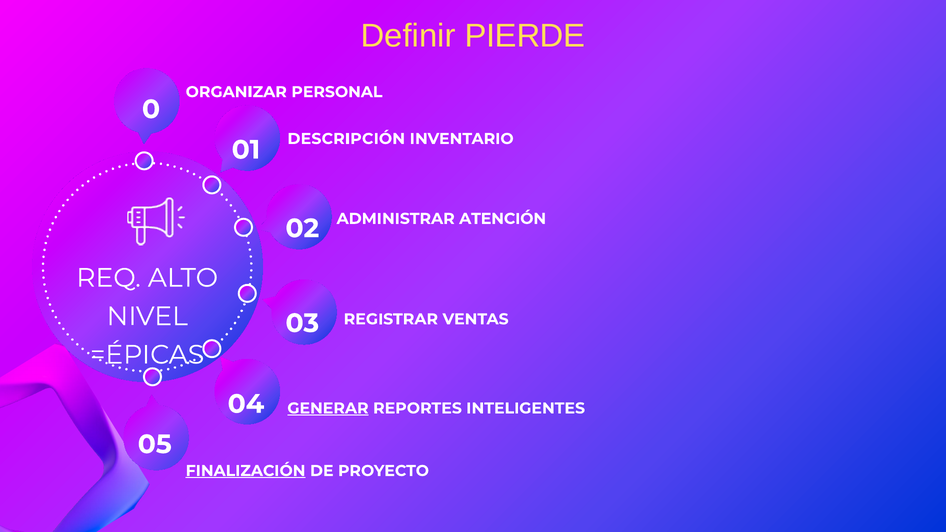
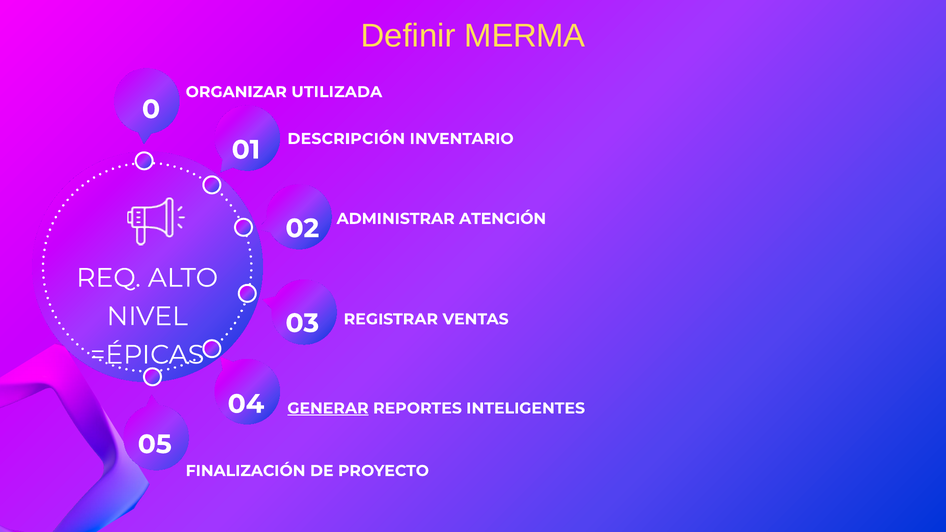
PIERDE: PIERDE -> MERMA
PERSONAL: PERSONAL -> UTILIZADA
FINALIZACIÓN underline: present -> none
